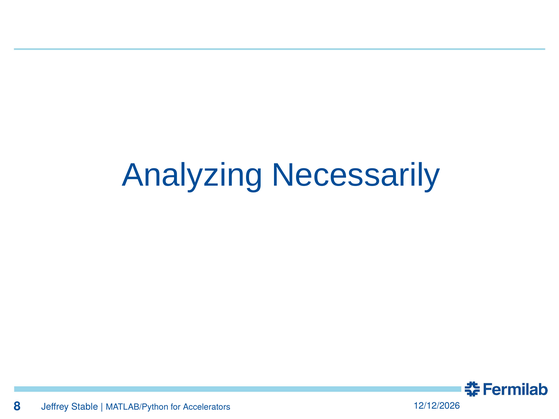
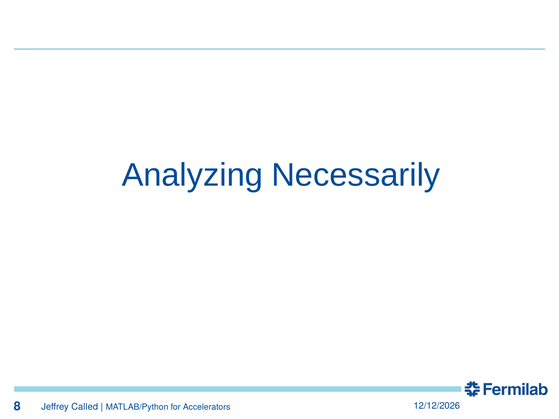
Stable: Stable -> Called
